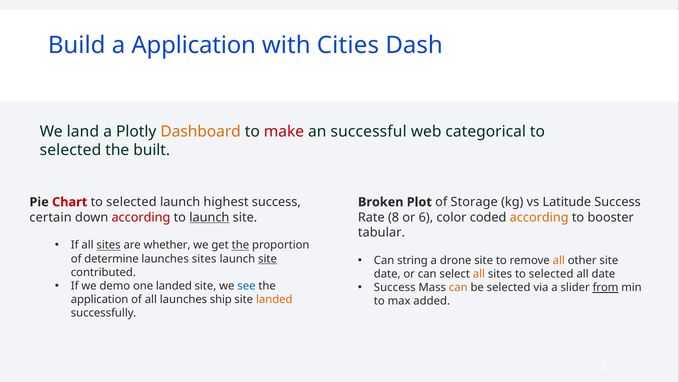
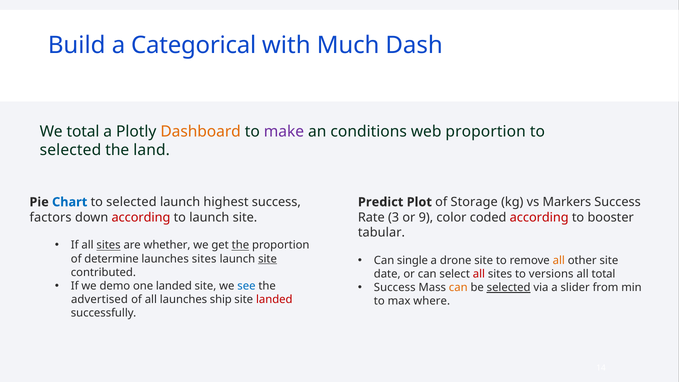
a Application: Application -> Categorical
Cities: Cities -> Much
We land: land -> total
make colour: red -> purple
successful: successful -> conditions
web categorical: categorical -> proportion
built: built -> land
Chart colour: red -> blue
Broken: Broken -> Predict
Latitude: Latitude -> Markers
certain: certain -> factors
launch at (209, 217) underline: present -> none
8: 8 -> 3
6: 6 -> 9
according at (539, 217) colour: orange -> red
string: string -> single
all at (479, 274) colour: orange -> red
sites to selected: selected -> versions
all date: date -> total
selected at (509, 288) underline: none -> present
from underline: present -> none
application at (100, 300): application -> advertised
landed at (274, 300) colour: orange -> red
added: added -> where
